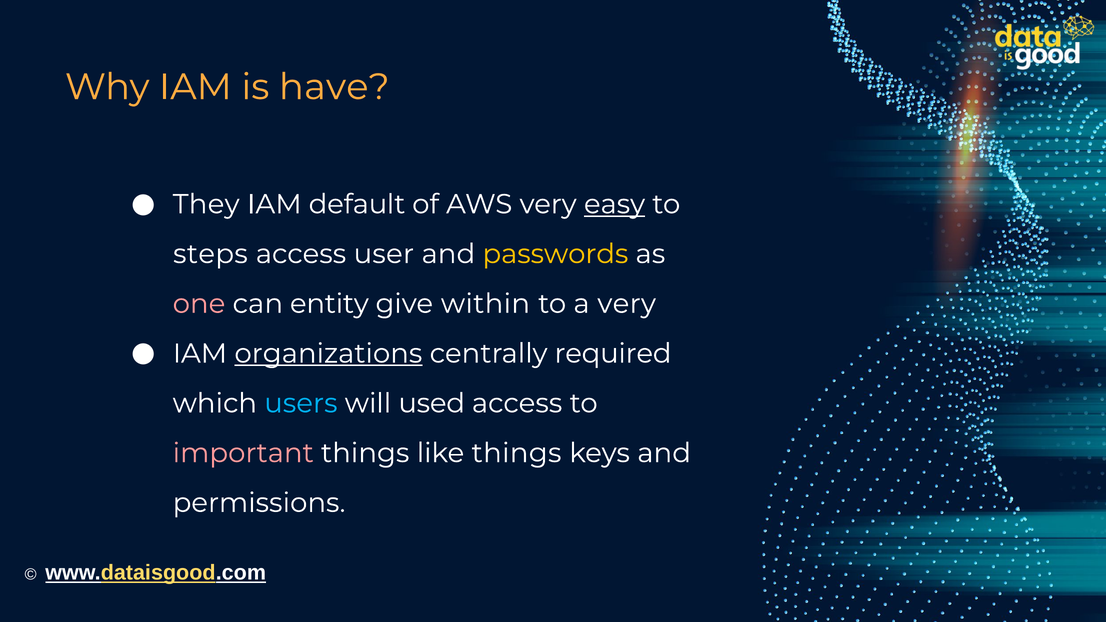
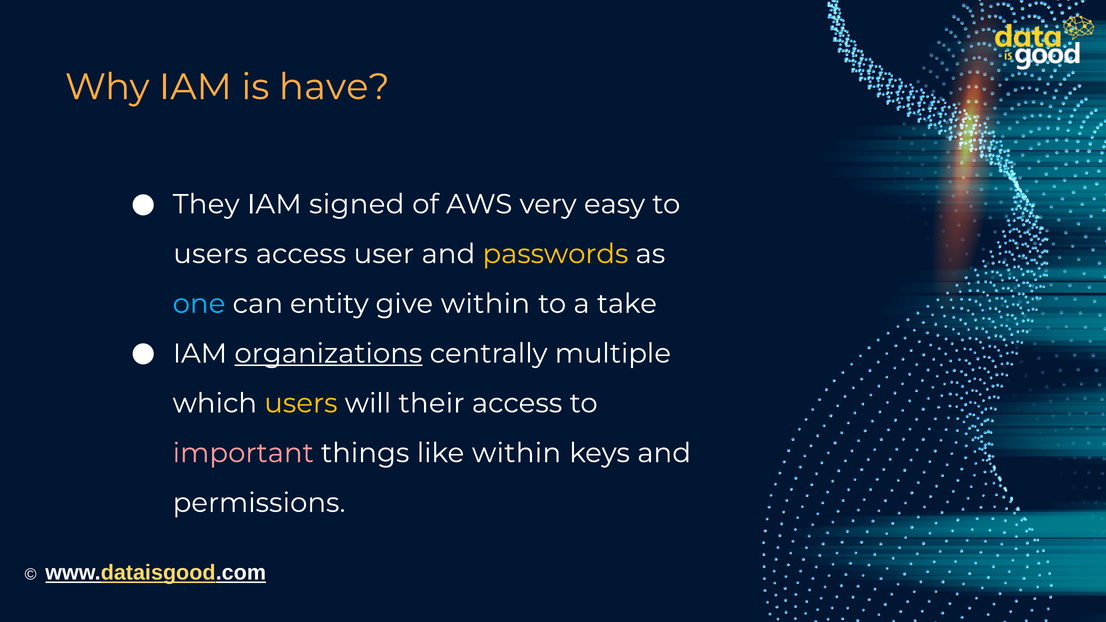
default: default -> signed
easy underline: present -> none
steps at (210, 254): steps -> users
one colour: pink -> light blue
a very: very -> take
required: required -> multiple
users at (301, 403) colour: light blue -> yellow
used: used -> their
like things: things -> within
